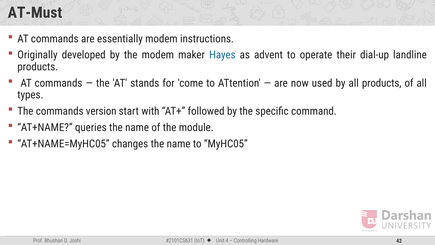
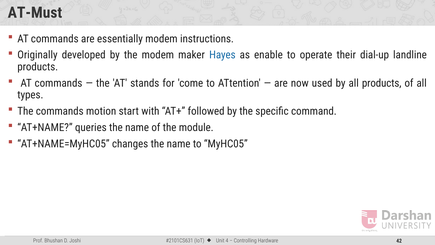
advent: advent -> enable
version: version -> motion
